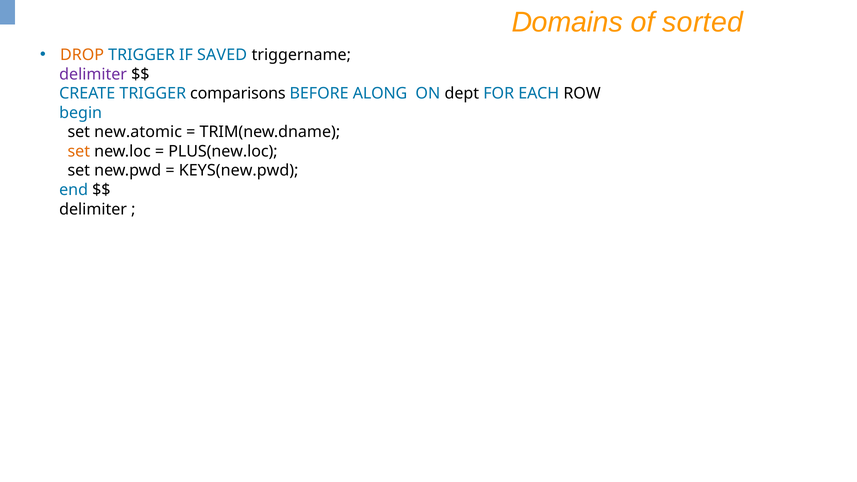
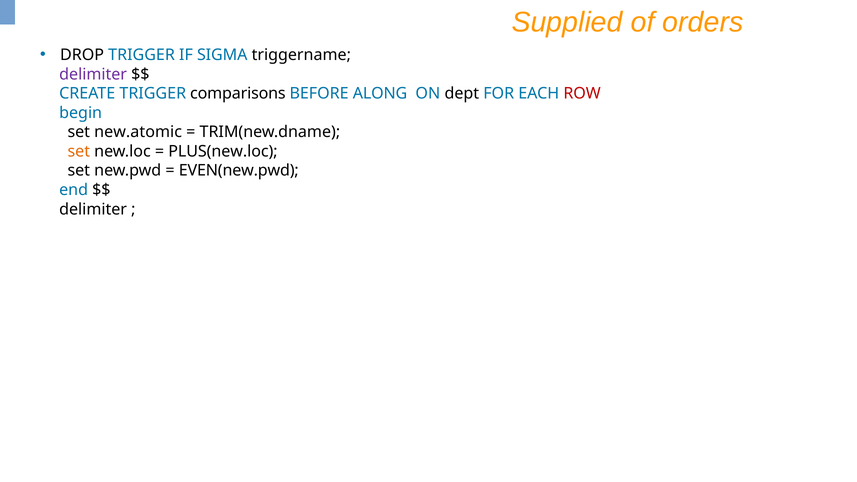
Domains: Domains -> Supplied
sorted: sorted -> orders
DROP colour: orange -> black
SAVED: SAVED -> SIGMA
ROW colour: black -> red
KEYS(new.pwd: KEYS(new.pwd -> EVEN(new.pwd
